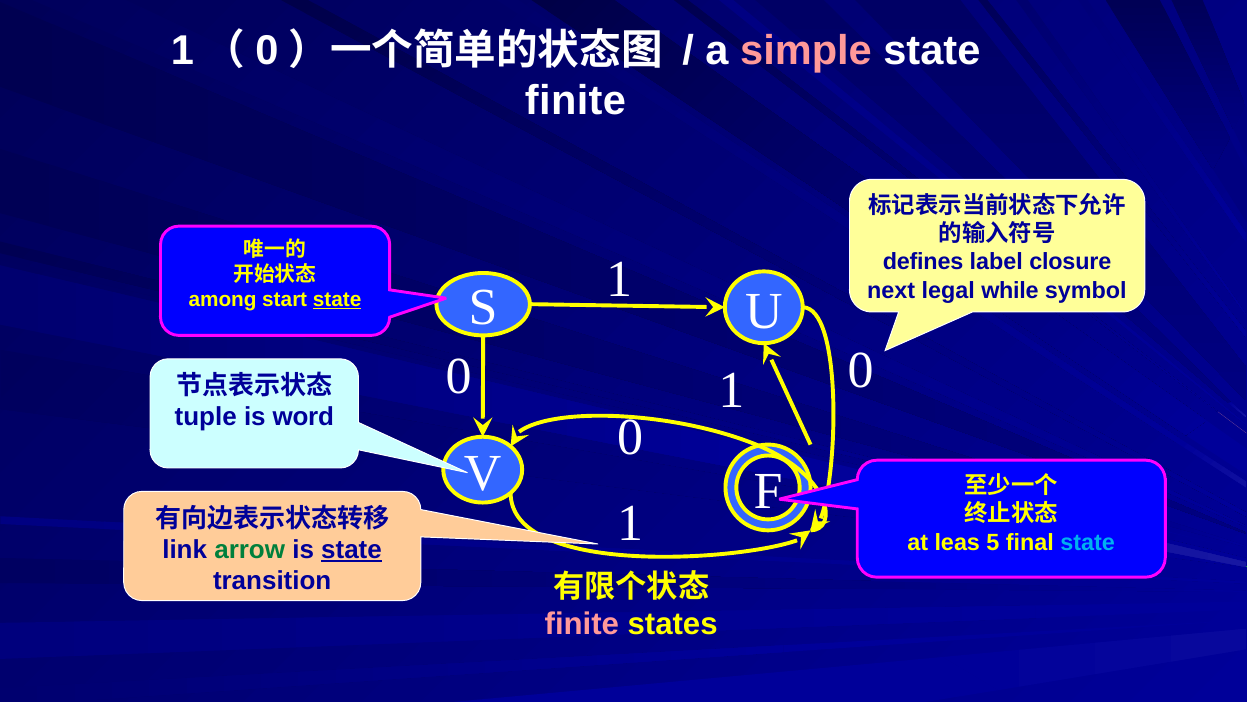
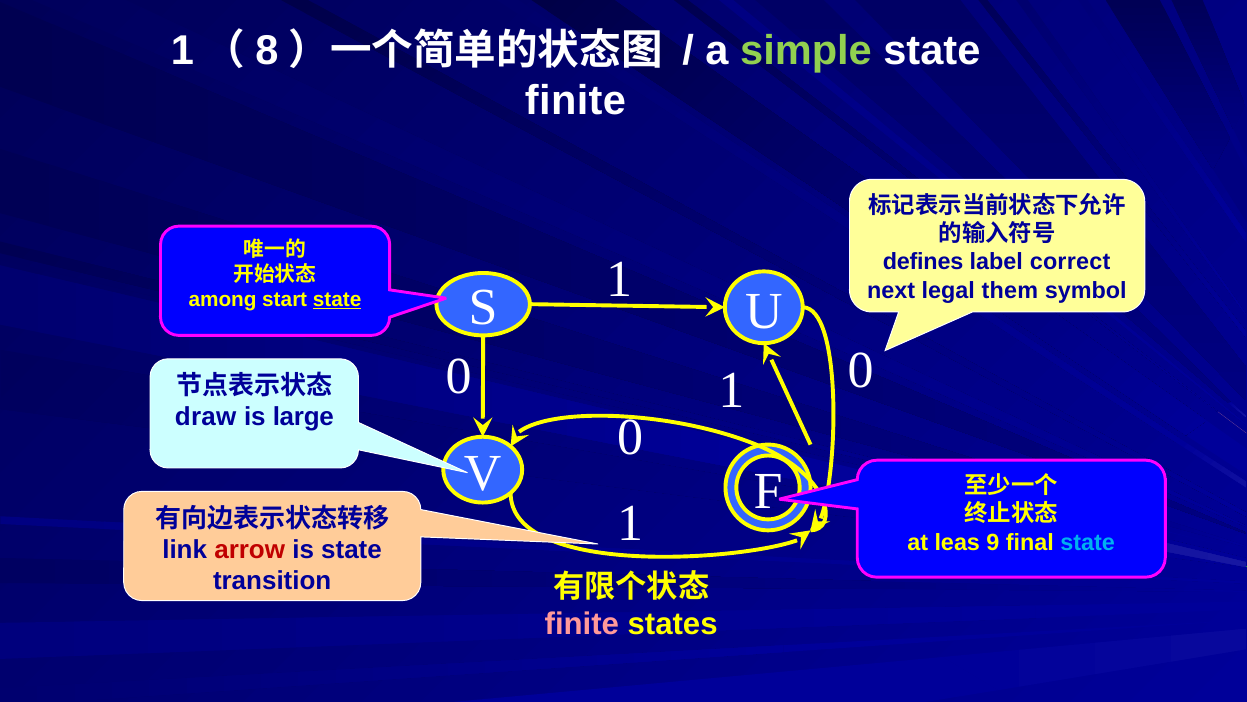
0 at (267, 51): 0 -> 8
simple colour: pink -> light green
closure: closure -> correct
while: while -> them
tuple: tuple -> draw
word: word -> large
5: 5 -> 9
arrow colour: green -> red
state at (351, 550) underline: present -> none
